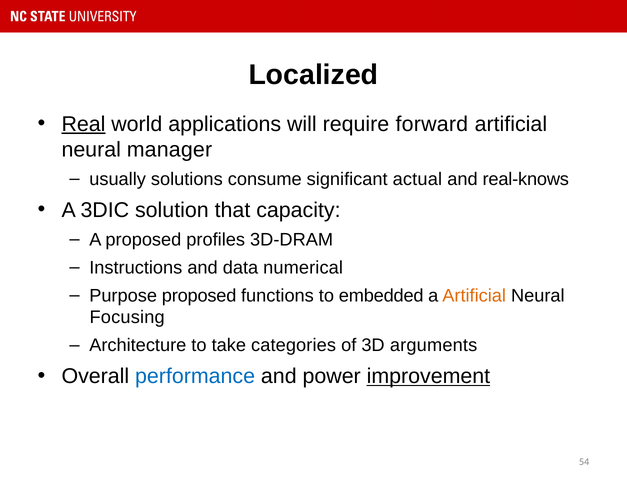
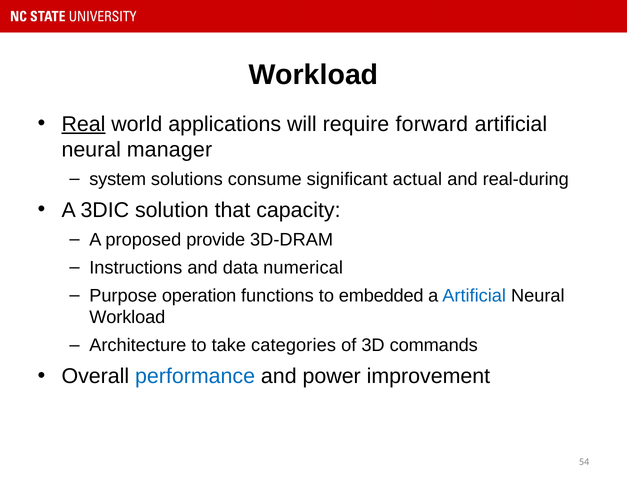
Localized at (313, 75): Localized -> Workload
usually: usually -> system
real-knows: real-knows -> real-during
profiles: profiles -> provide
Purpose proposed: proposed -> operation
Artificial at (474, 296) colour: orange -> blue
Focusing at (127, 318): Focusing -> Workload
arguments: arguments -> commands
improvement underline: present -> none
